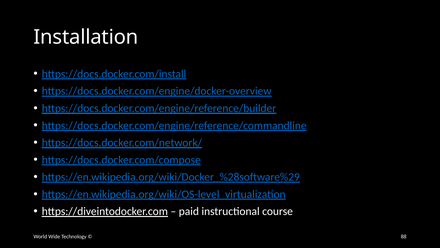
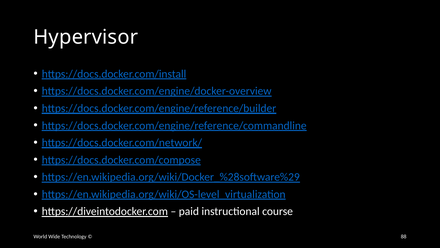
Installation: Installation -> Hypervisor
